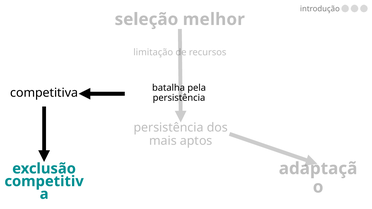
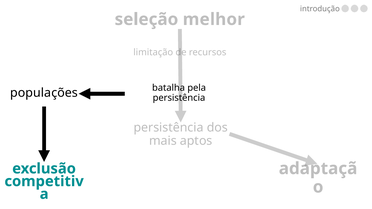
competitiva: competitiva -> populações
